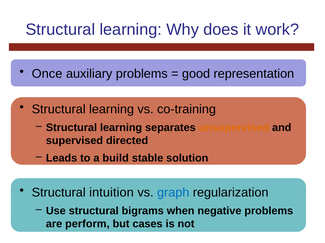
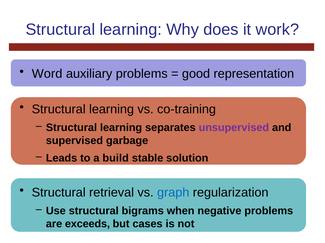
Once: Once -> Word
unsupervised colour: orange -> purple
directed: directed -> garbage
intuition: intuition -> retrieval
perform: perform -> exceeds
